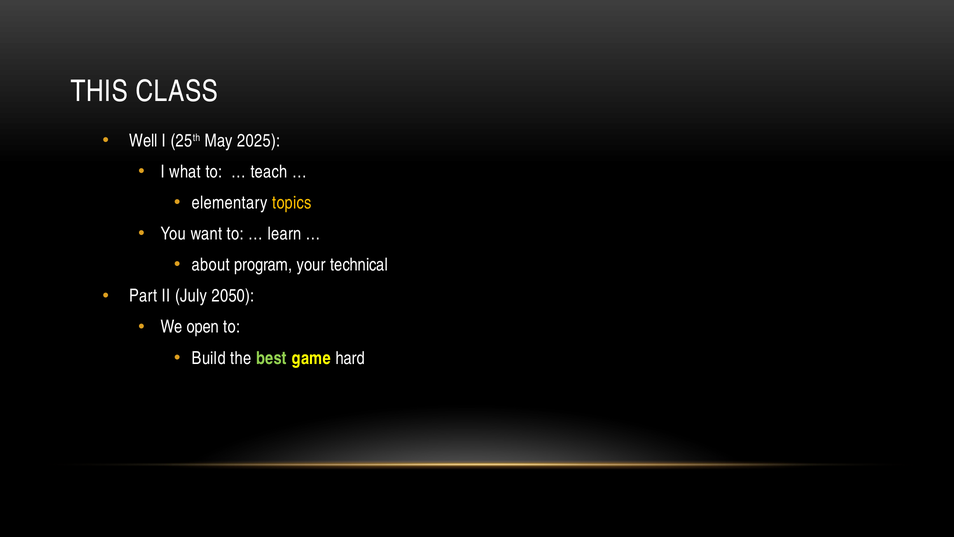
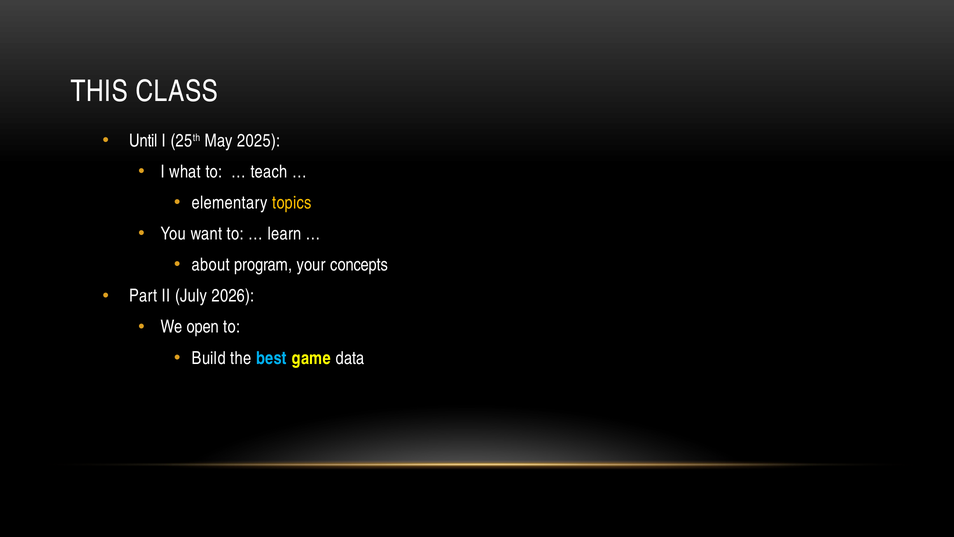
Well: Well -> Until
technical: technical -> concepts
2050: 2050 -> 2026
best colour: light green -> light blue
hard: hard -> data
